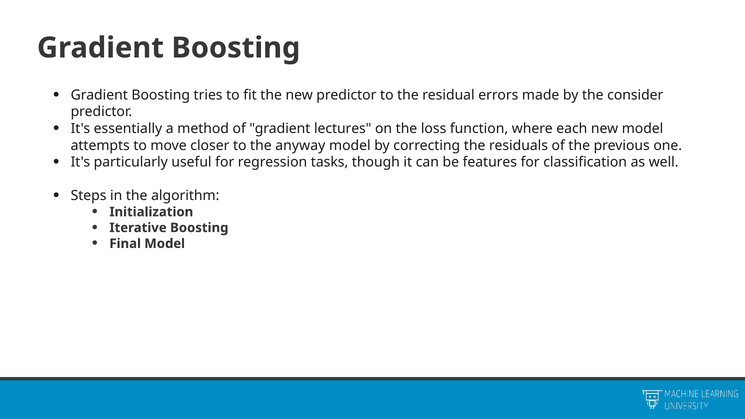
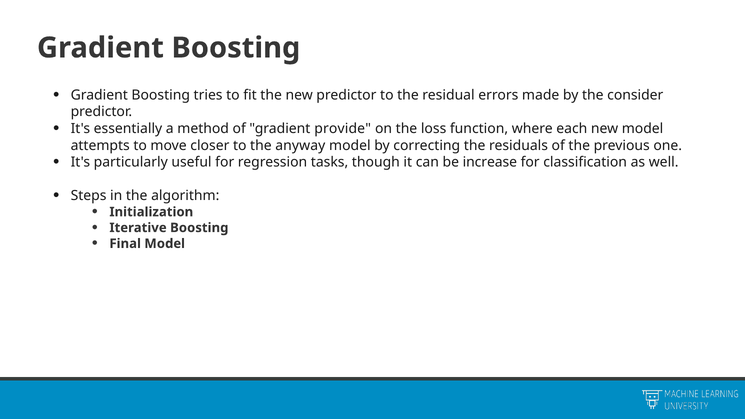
lectures: lectures -> provide
features: features -> increase
